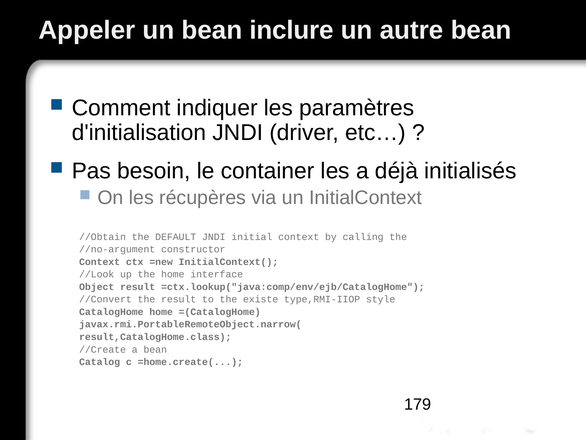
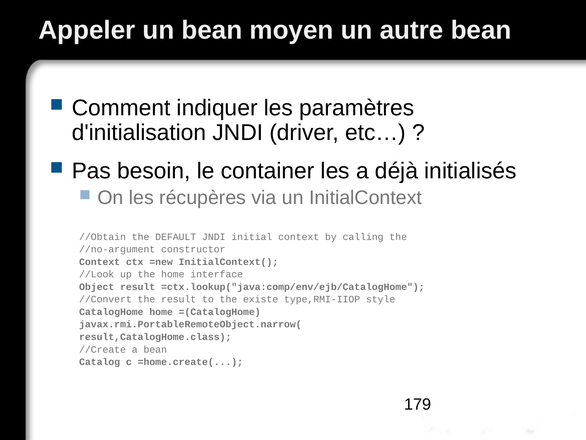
inclure: inclure -> moyen
